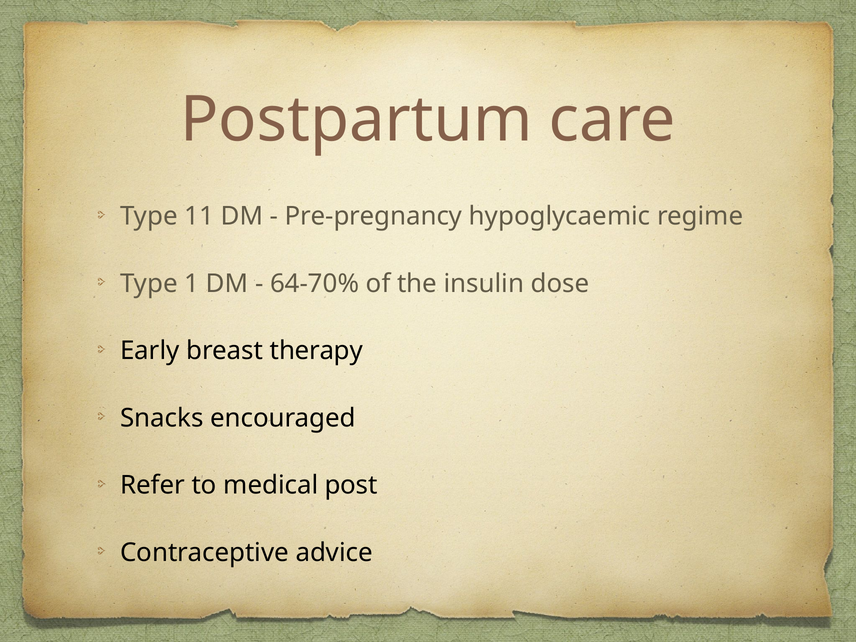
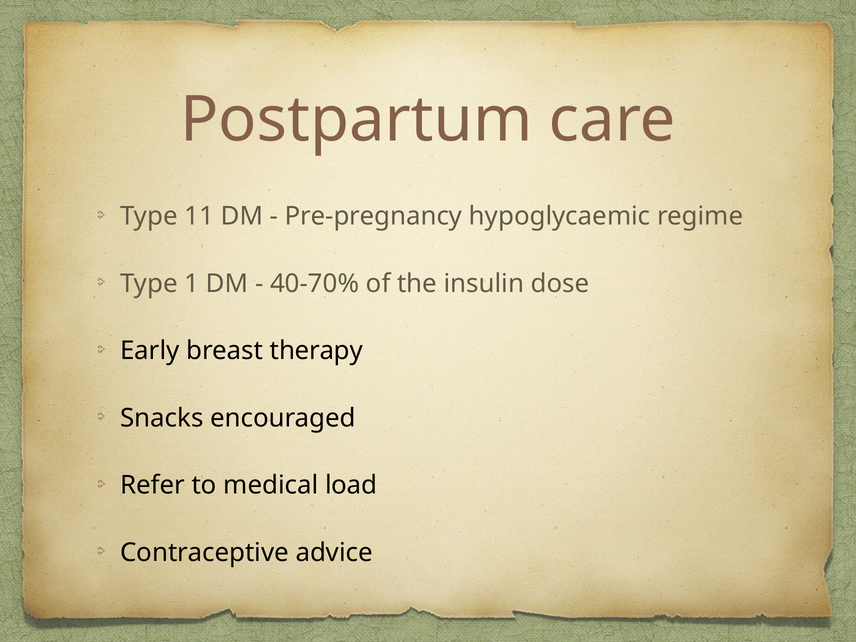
64-70%: 64-70% -> 40-70%
post: post -> load
